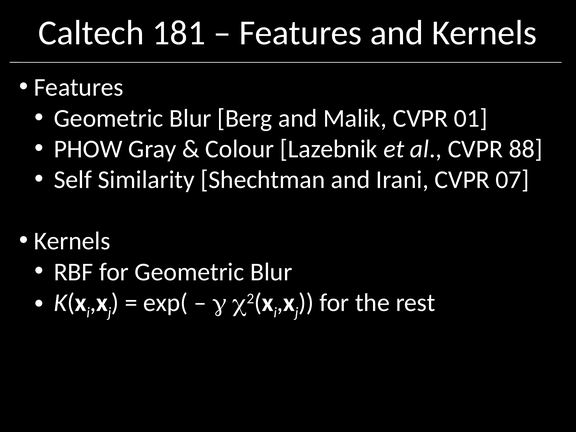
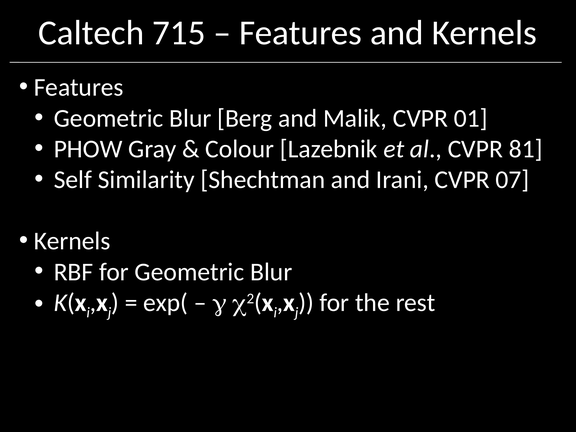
181: 181 -> 715
88: 88 -> 81
